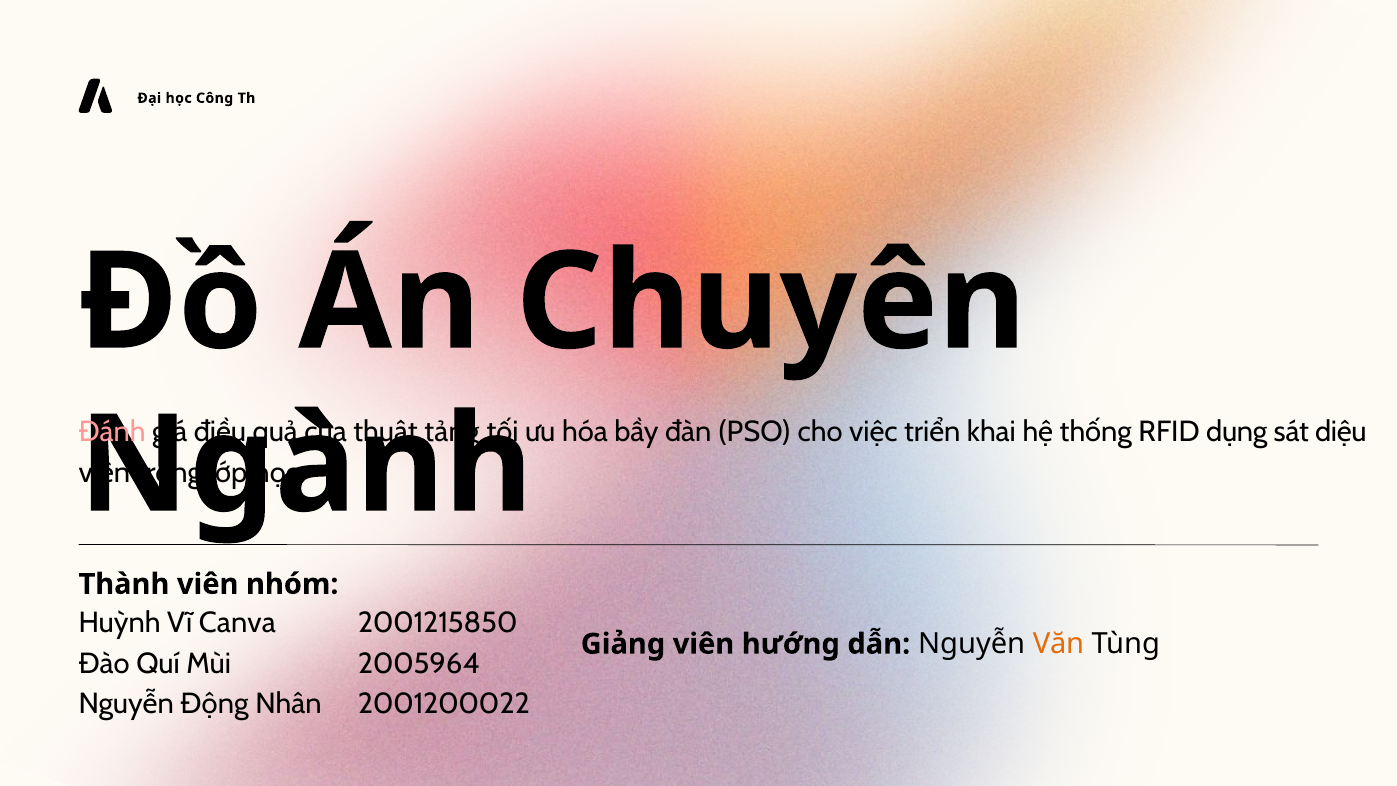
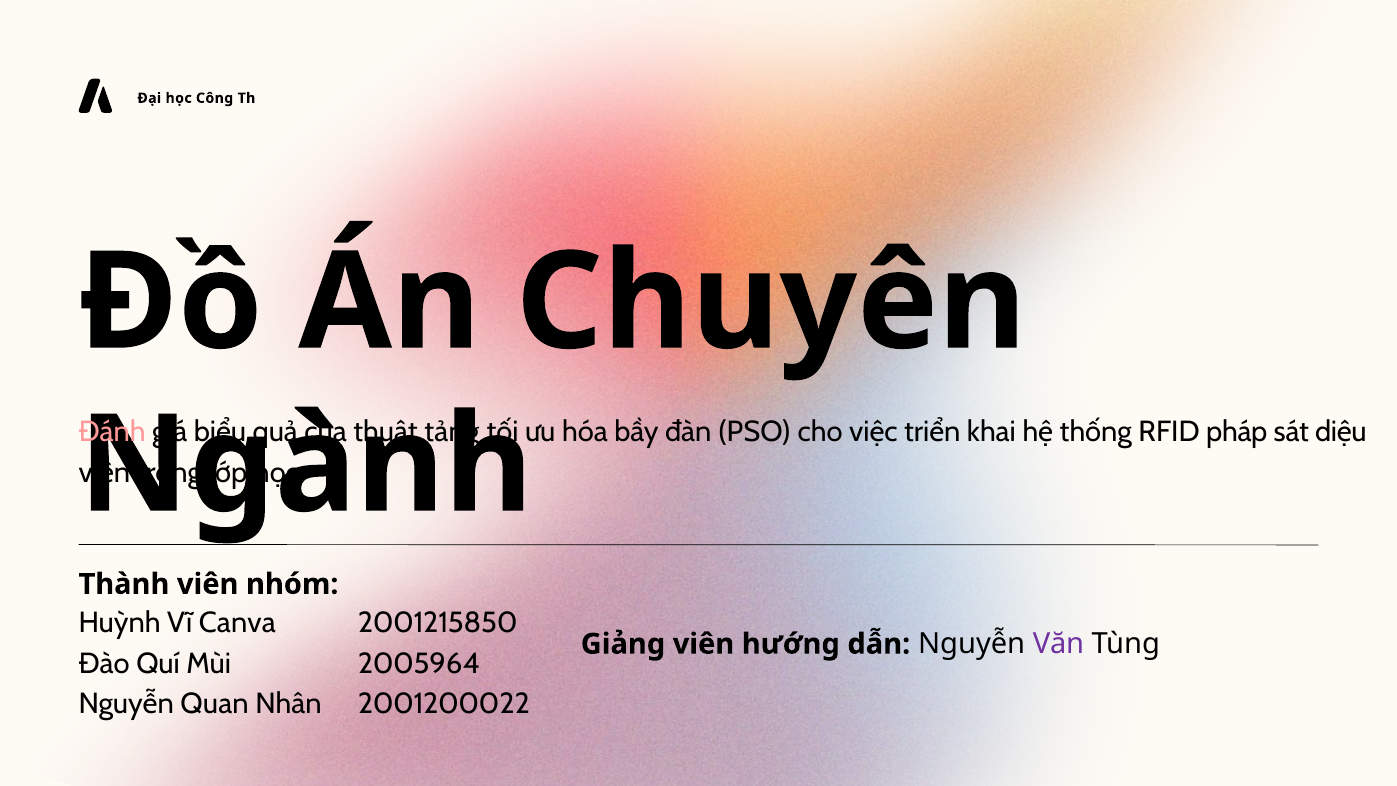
điều: điều -> biểu
dụng: dụng -> pháp
Văn colour: orange -> purple
Động: Động -> Quan
